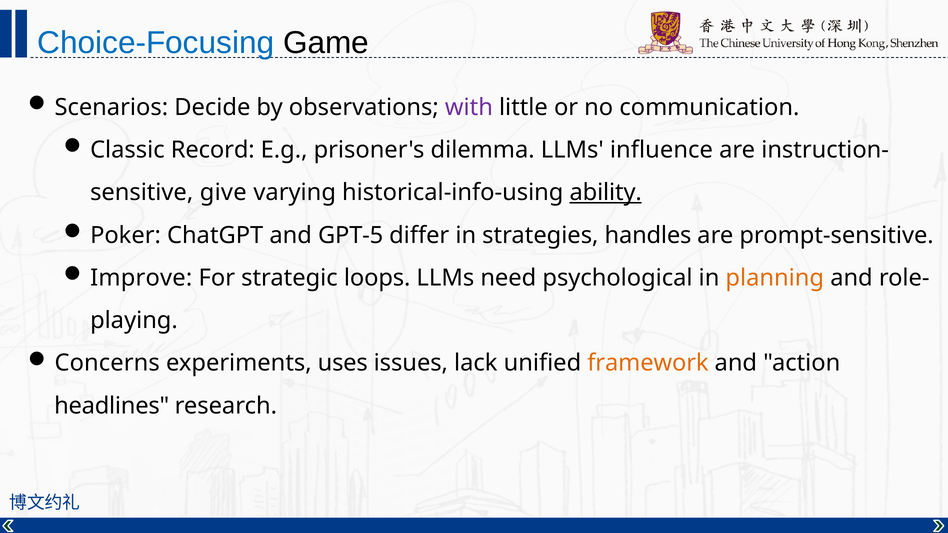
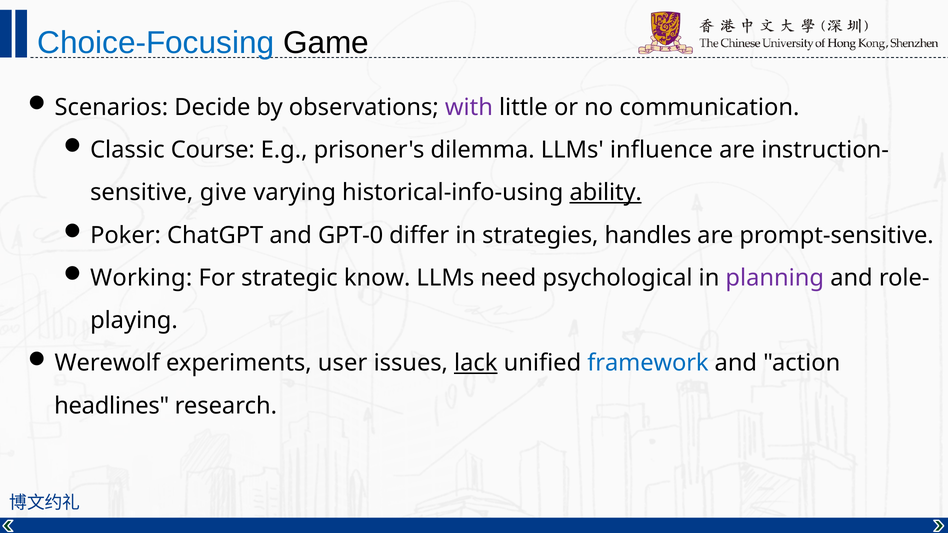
Record: Record -> Course
GPT-5: GPT-5 -> GPT-0
Improve: Improve -> Working
loops: loops -> know
planning colour: orange -> purple
Concerns: Concerns -> Werewolf
uses: uses -> user
lack underline: none -> present
framework colour: orange -> blue
